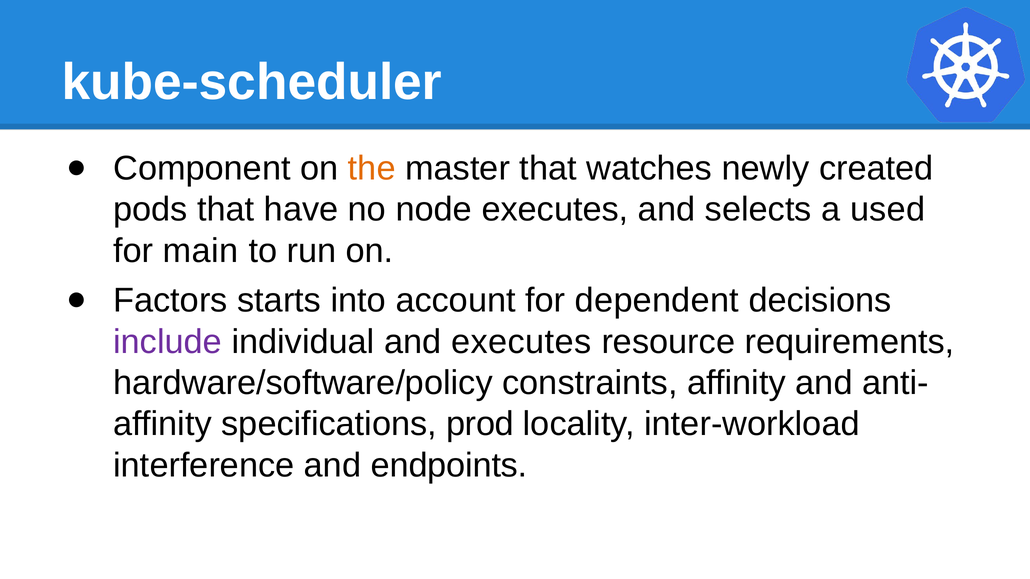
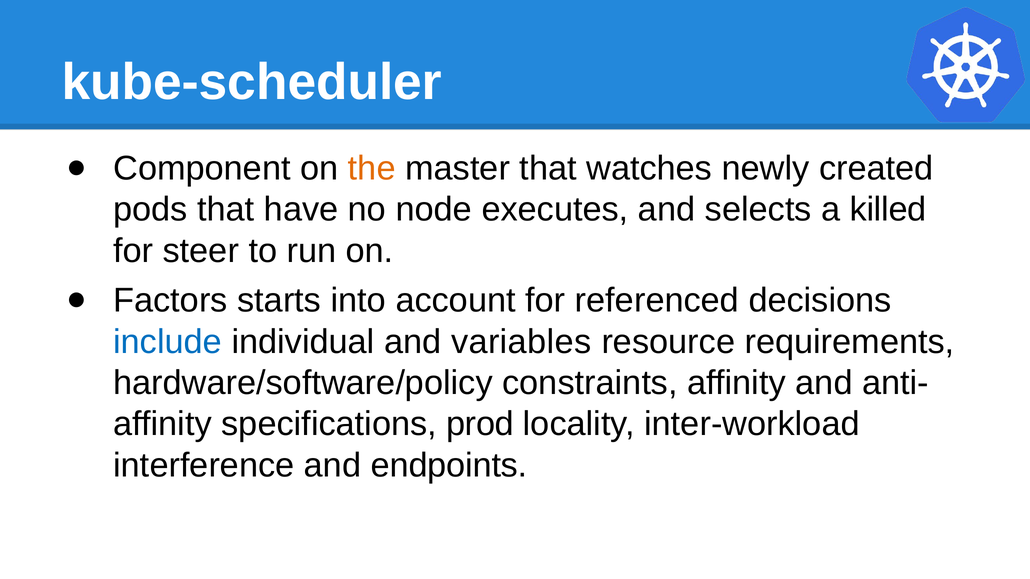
used: used -> killed
main: main -> steer
dependent: dependent -> referenced
include colour: purple -> blue
and executes: executes -> variables
